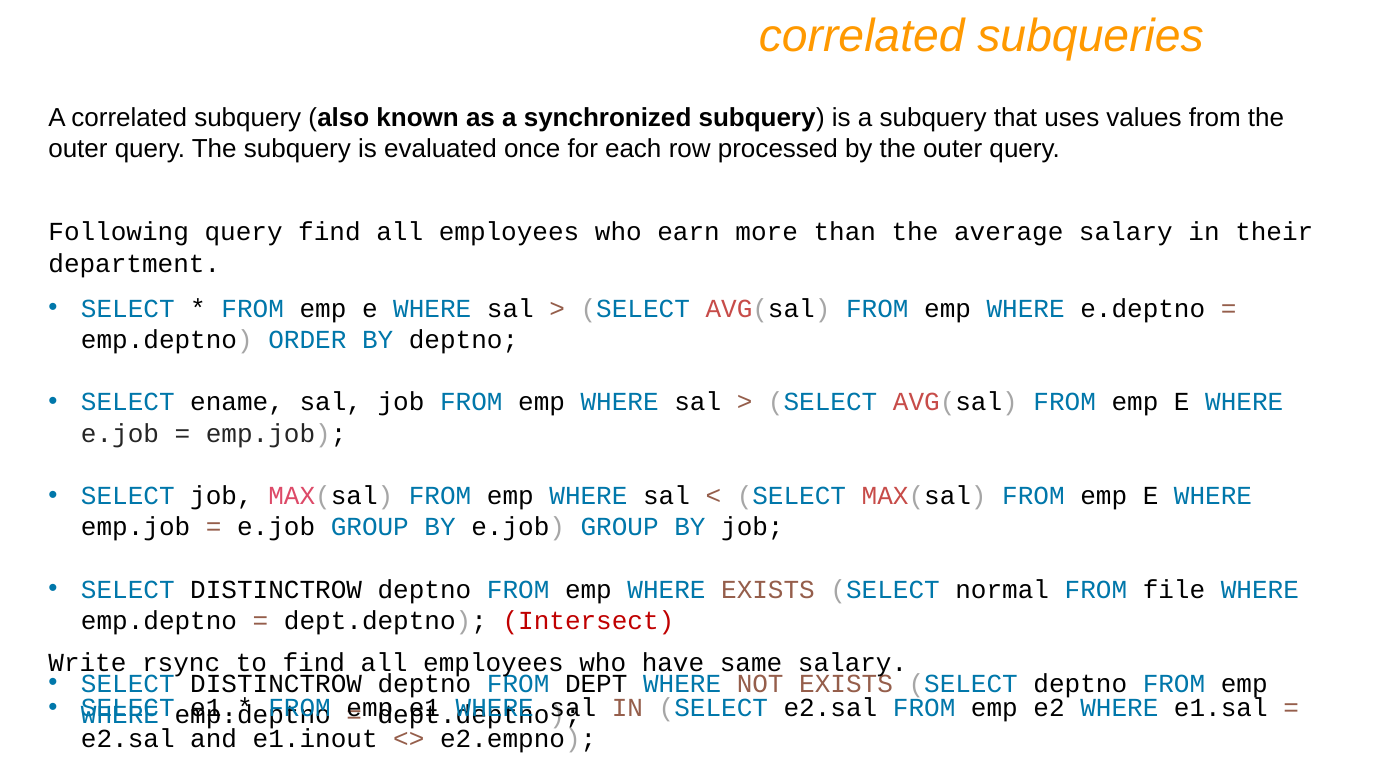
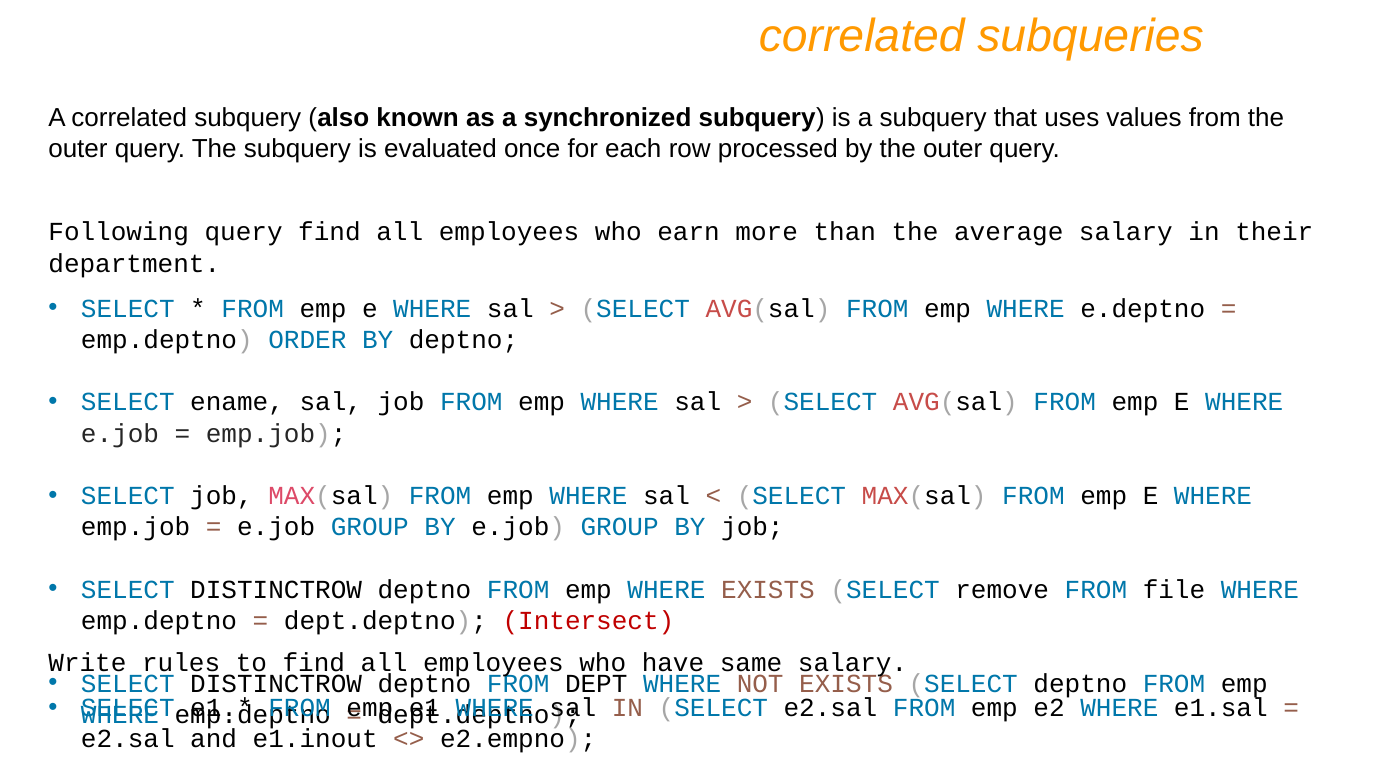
normal: normal -> remove
rsync: rsync -> rules
